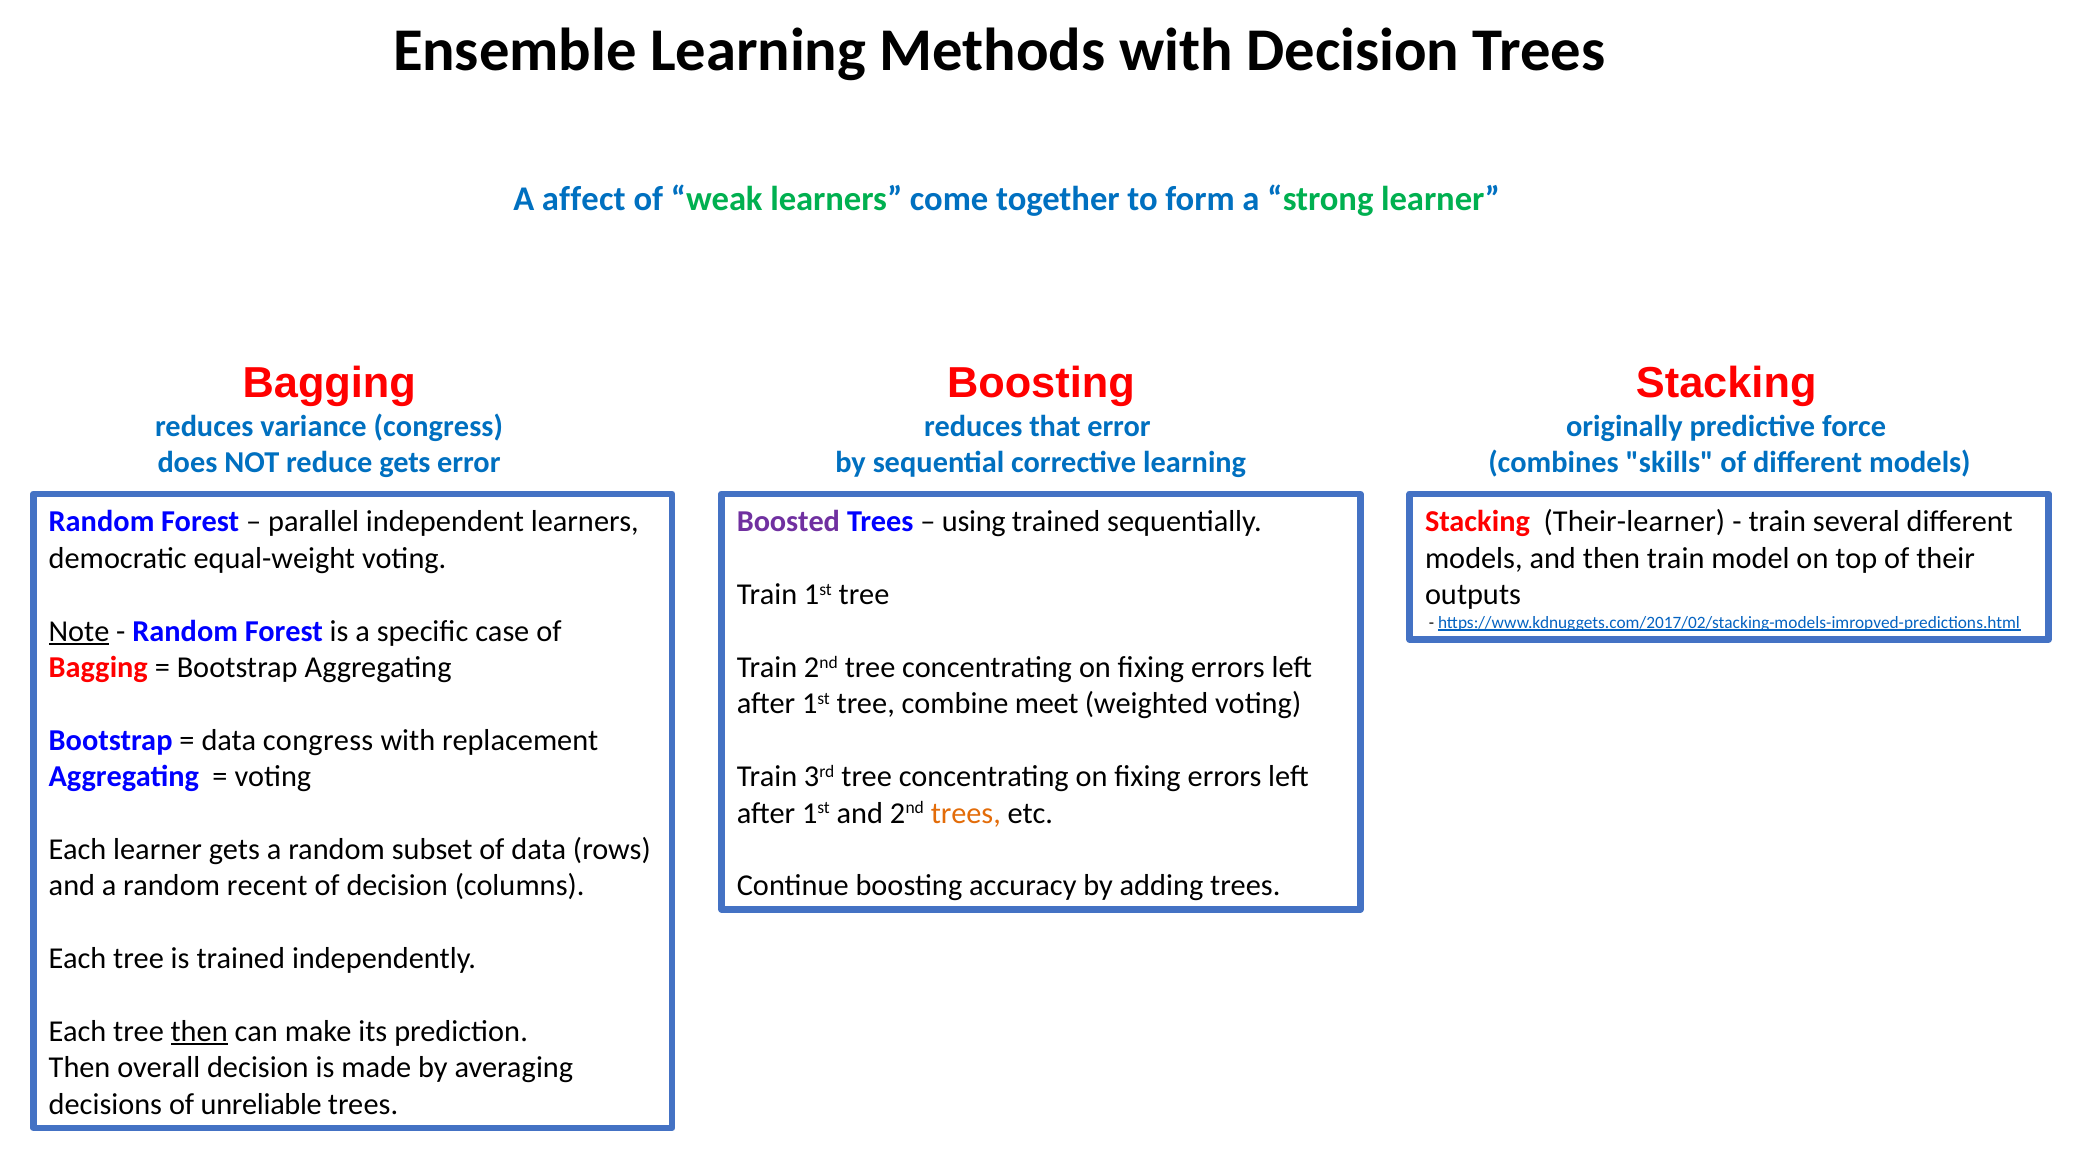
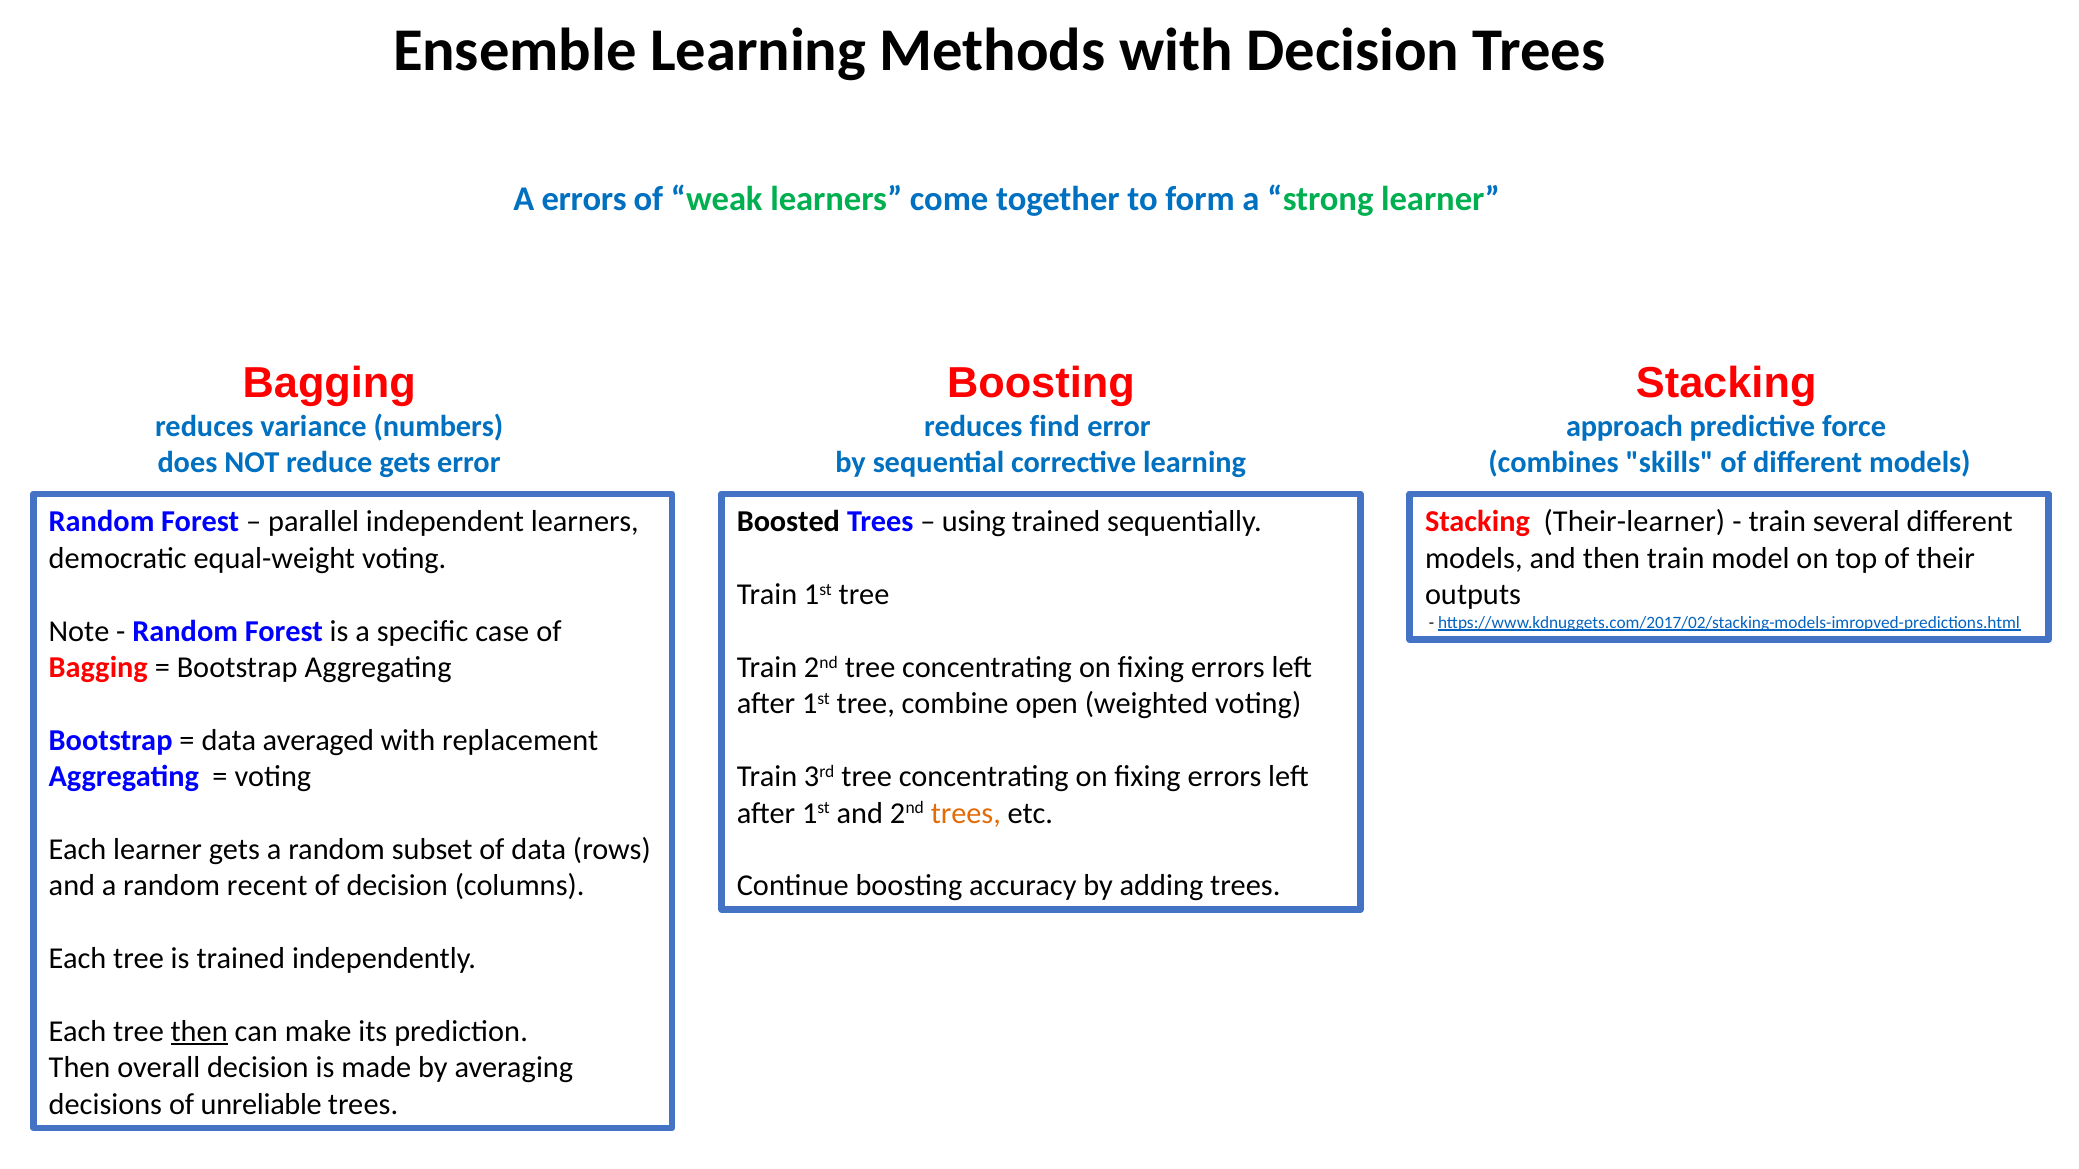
A affect: affect -> errors
variance congress: congress -> numbers
that: that -> find
originally: originally -> approach
Boosted colour: purple -> black
Note underline: present -> none
meet: meet -> open
data congress: congress -> averaged
